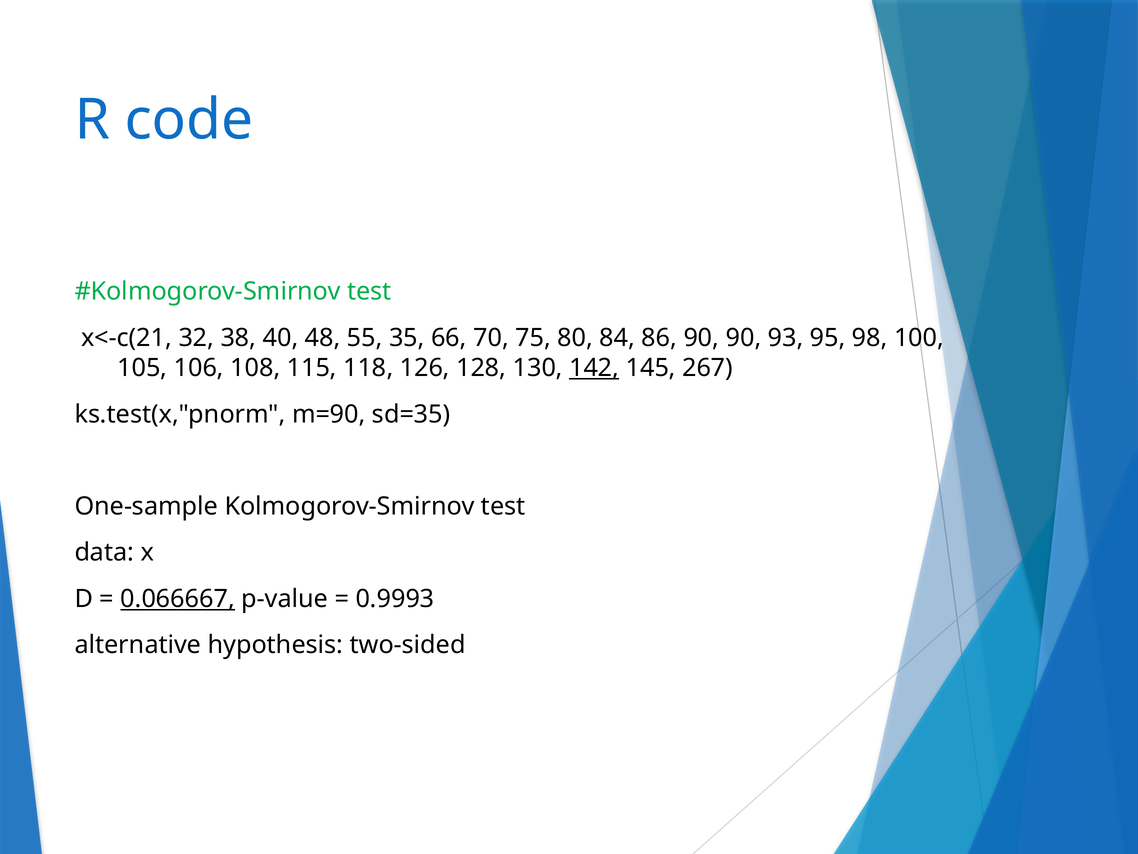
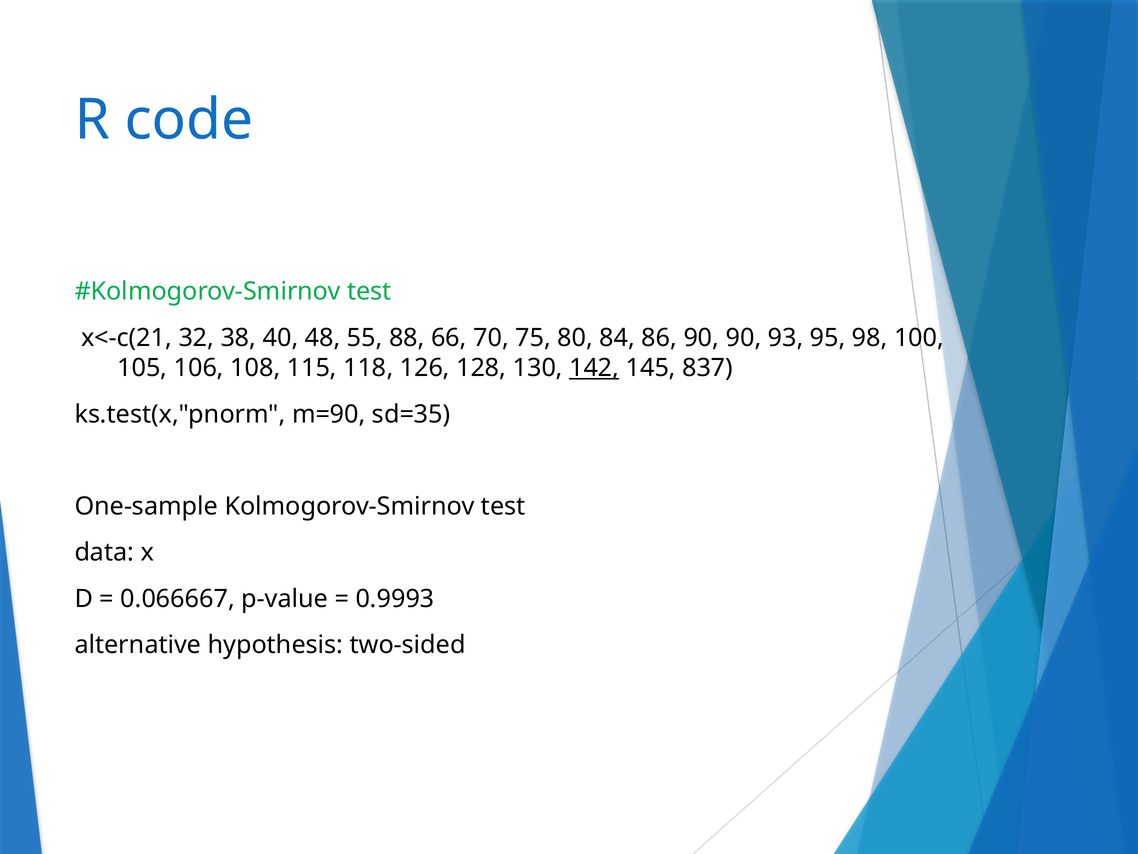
35: 35 -> 88
267: 267 -> 837
0.066667 underline: present -> none
